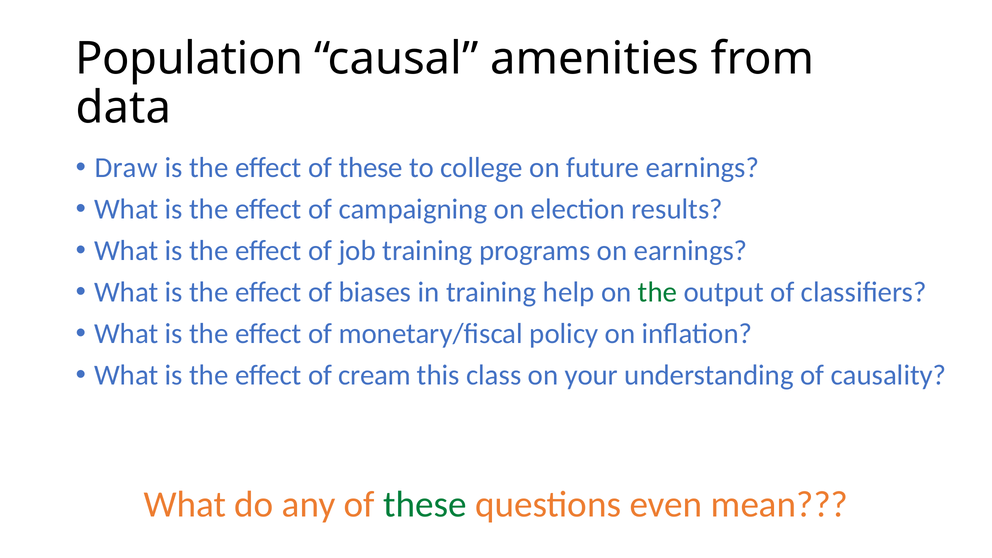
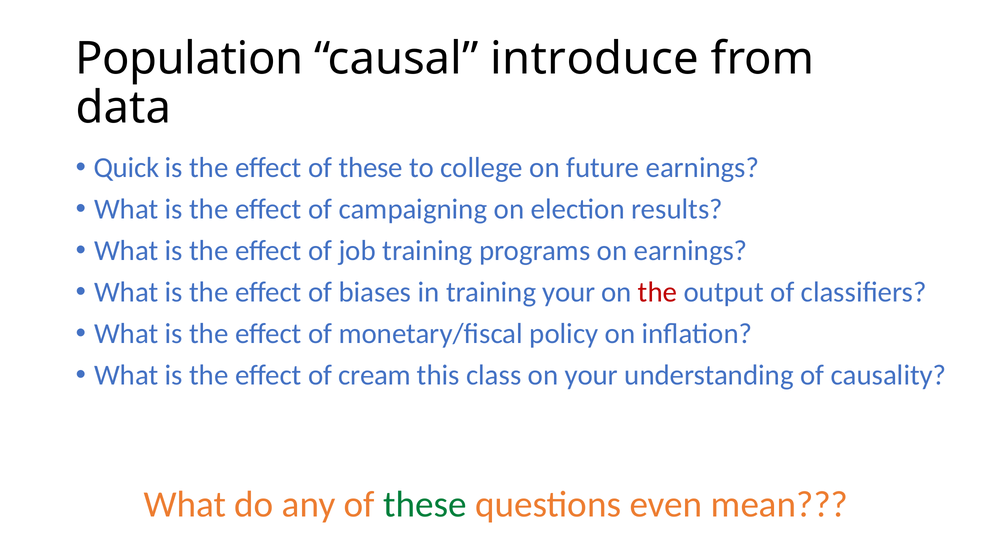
amenities: amenities -> introduce
Draw: Draw -> Quick
training help: help -> your
the at (658, 292) colour: green -> red
